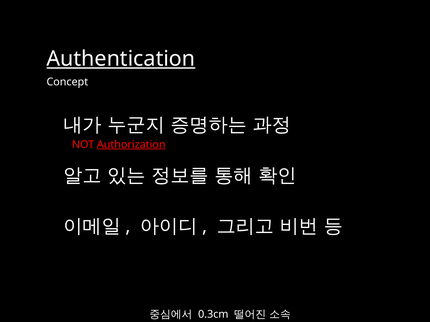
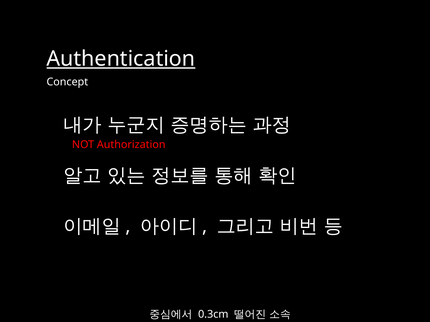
Authorization underline: present -> none
